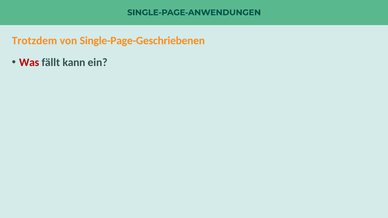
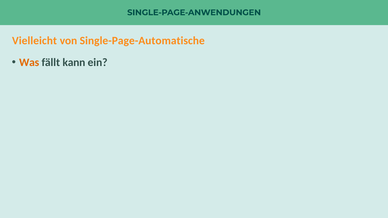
Trotzdem: Trotzdem -> Vielleicht
Single-Page-Geschriebenen: Single-Page-Geschriebenen -> Single-Page-Automatische
Was colour: red -> orange
